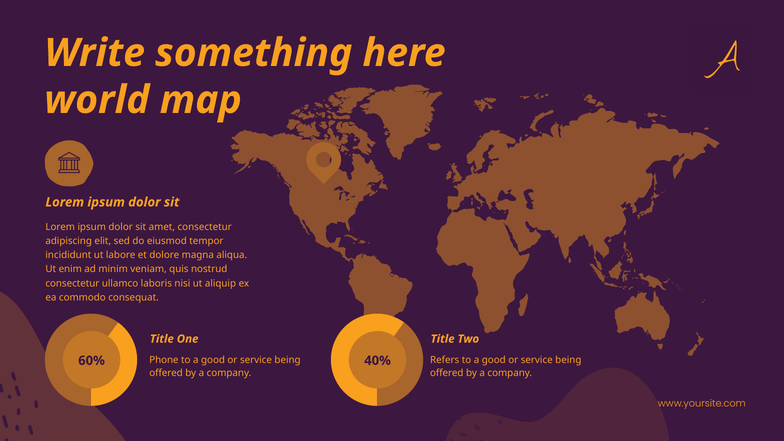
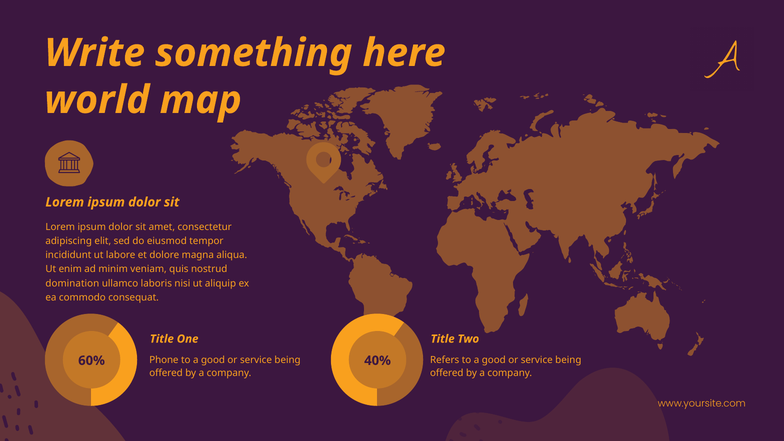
consectetur at (72, 283): consectetur -> domination
